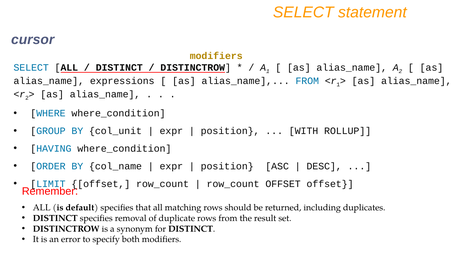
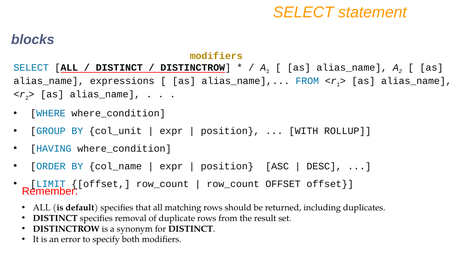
cursor: cursor -> blocks
